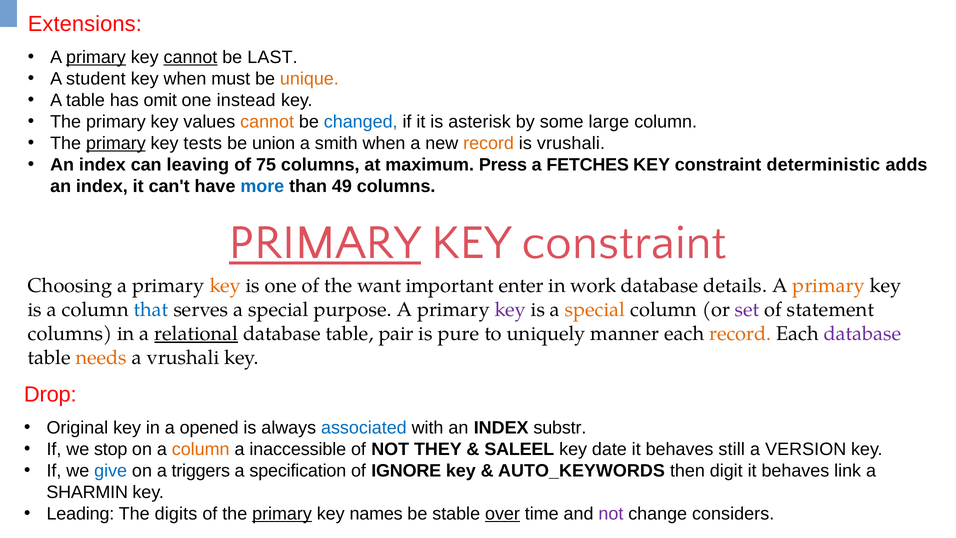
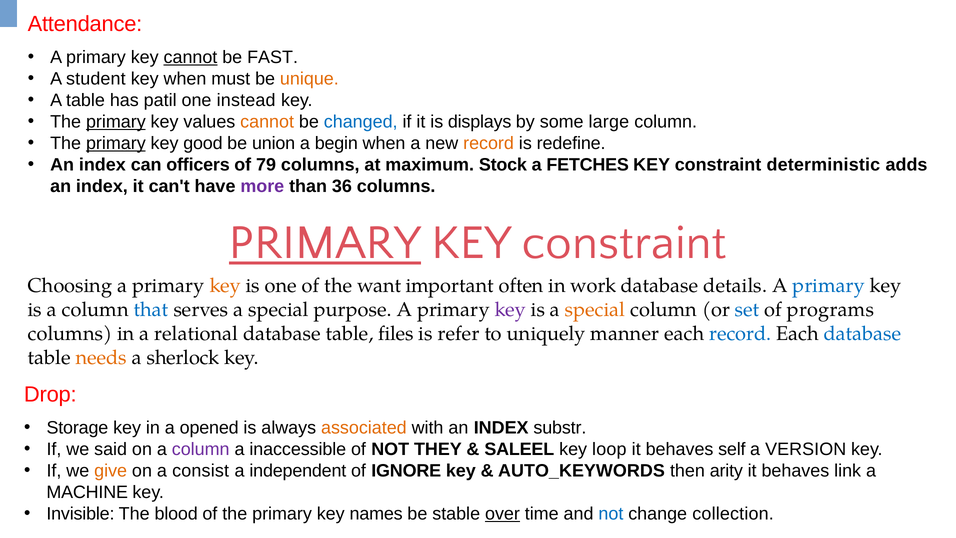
Extensions: Extensions -> Attendance
primary at (96, 57) underline: present -> none
LAST: LAST -> FAST
omit: omit -> patil
primary at (116, 122) underline: none -> present
asterisk: asterisk -> displays
tests: tests -> good
smith: smith -> begin
is vrushali: vrushali -> redefine
leaving: leaving -> officers
75: 75 -> 79
Press: Press -> Stock
more colour: blue -> purple
49: 49 -> 36
enter: enter -> often
primary at (829, 286) colour: orange -> blue
set colour: purple -> blue
statement: statement -> programs
relational underline: present -> none
pair: pair -> files
pure: pure -> refer
record at (740, 334) colour: orange -> blue
database at (863, 334) colour: purple -> blue
a vrushali: vrushali -> sherlock
Original: Original -> Storage
associated colour: blue -> orange
stop: stop -> said
column at (201, 449) colour: orange -> purple
date: date -> loop
still: still -> self
give colour: blue -> orange
triggers: triggers -> consist
specification: specification -> independent
digit: digit -> arity
SHARMIN: SHARMIN -> MACHINE
Leading: Leading -> Invisible
digits: digits -> blood
primary at (282, 514) underline: present -> none
not at (611, 514) colour: purple -> blue
considers: considers -> collection
